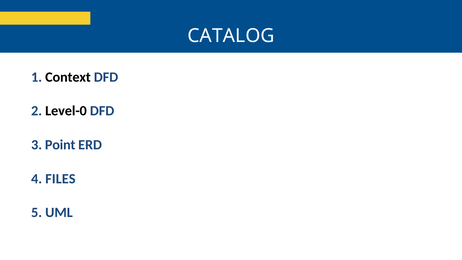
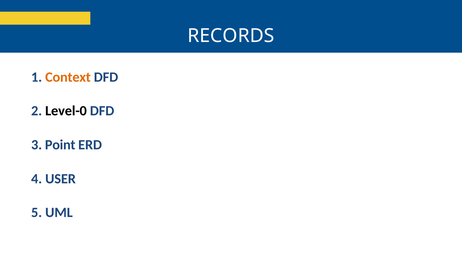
CATALOG: CATALOG -> RECORDS
Context colour: black -> orange
FILES: FILES -> USER
